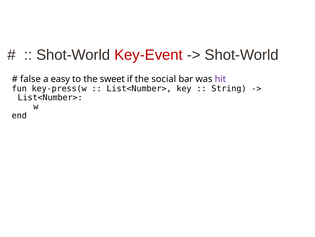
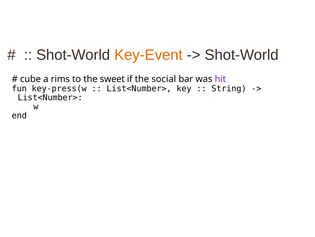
Key-Event colour: red -> orange
false: false -> cube
easy: easy -> rims
